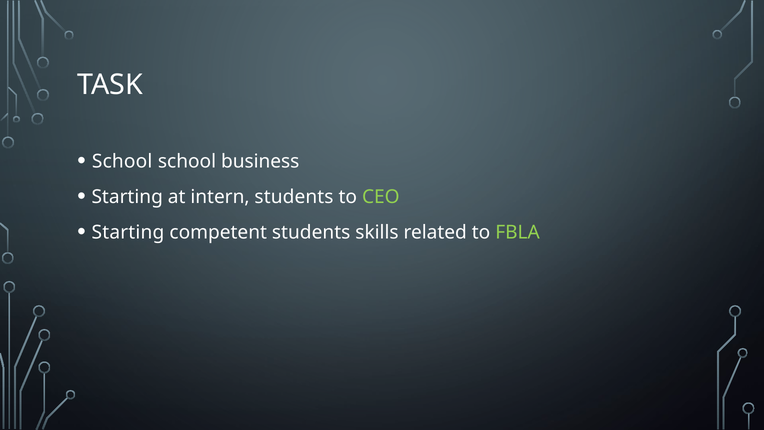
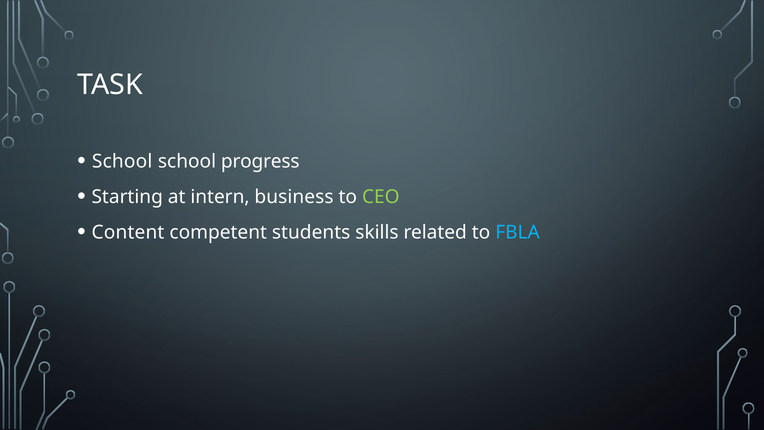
business: business -> progress
intern students: students -> business
Starting at (128, 232): Starting -> Content
FBLA colour: light green -> light blue
